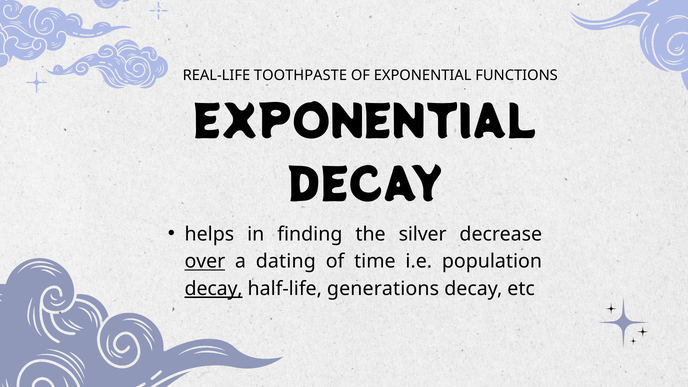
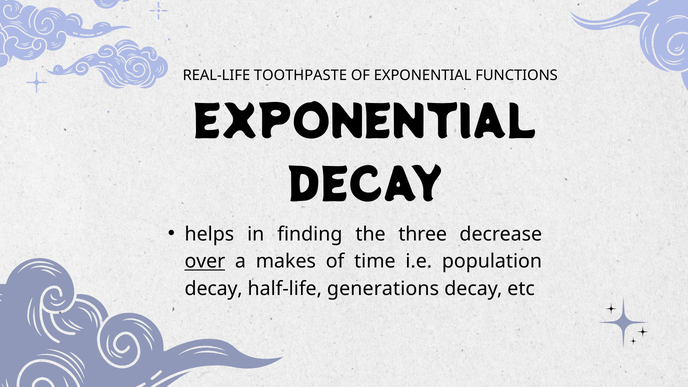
silver: silver -> three
dating: dating -> makes
decay at (214, 289) underline: present -> none
